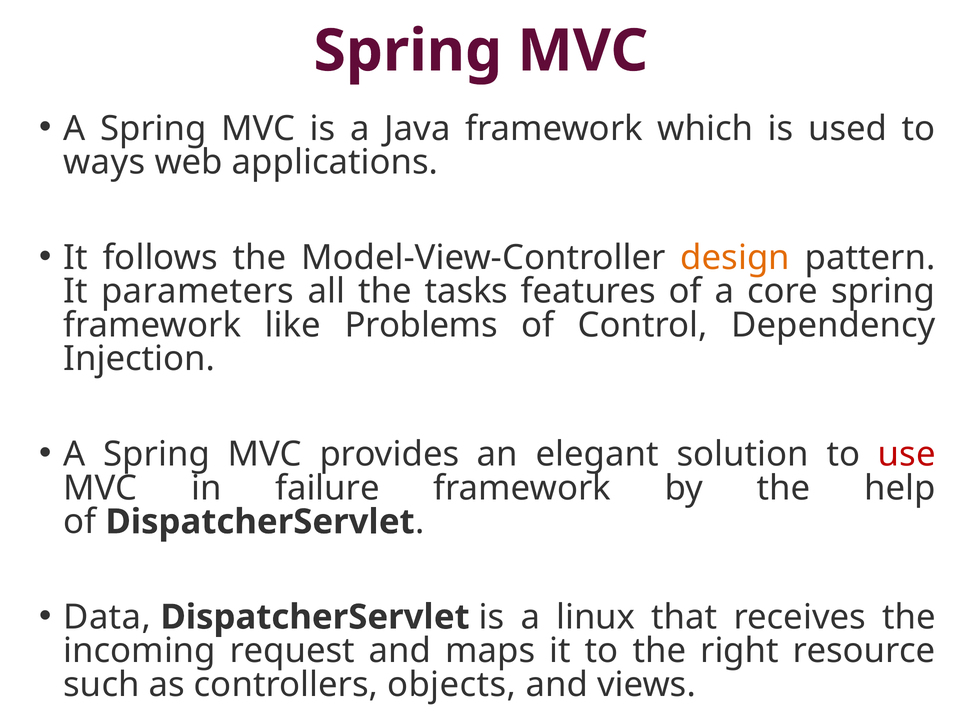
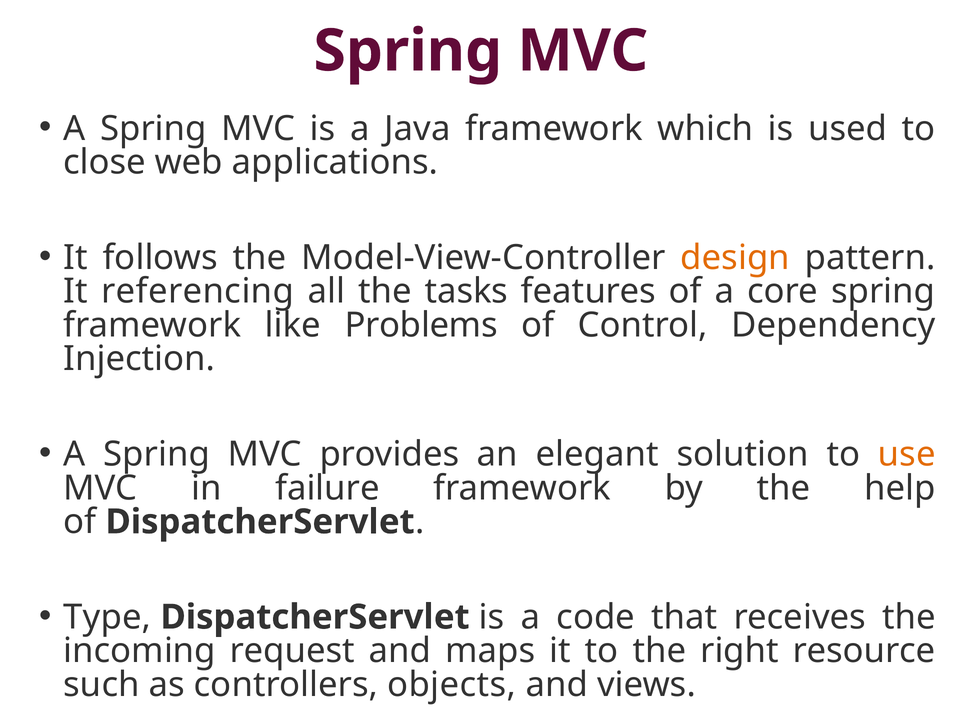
ways: ways -> close
parameters: parameters -> referencing
use colour: red -> orange
Data: Data -> Type
linux: linux -> code
